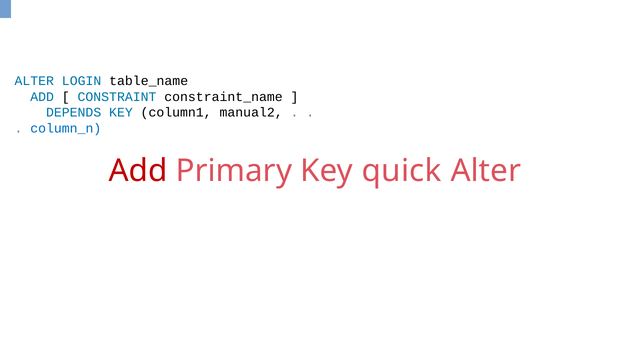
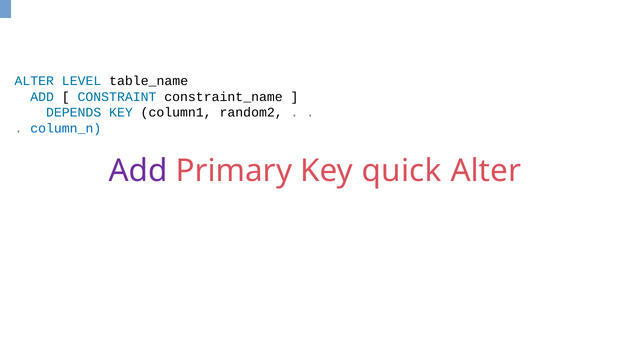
LOGIN: LOGIN -> LEVEL
manual2: manual2 -> random2
Add at (138, 171) colour: red -> purple
